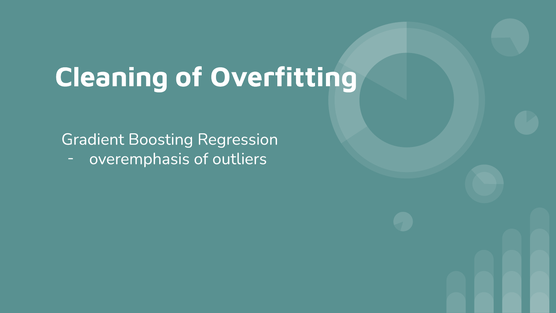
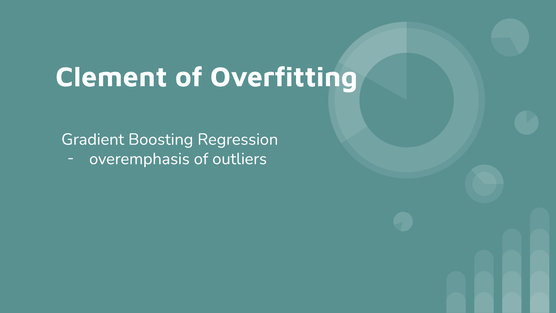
Cleaning: Cleaning -> Clement
